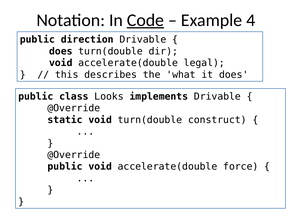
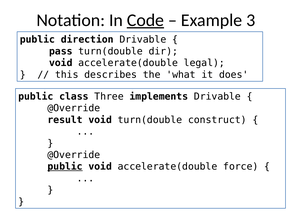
4: 4 -> 3
does at (61, 51): does -> pass
Looks: Looks -> Three
static: static -> result
public at (65, 167) underline: none -> present
